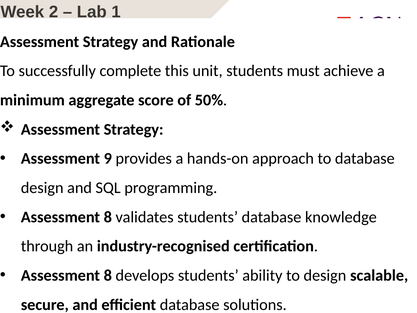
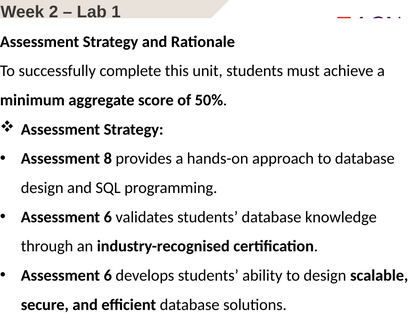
9: 9 -> 8
8 at (108, 217): 8 -> 6
8 at (108, 275): 8 -> 6
